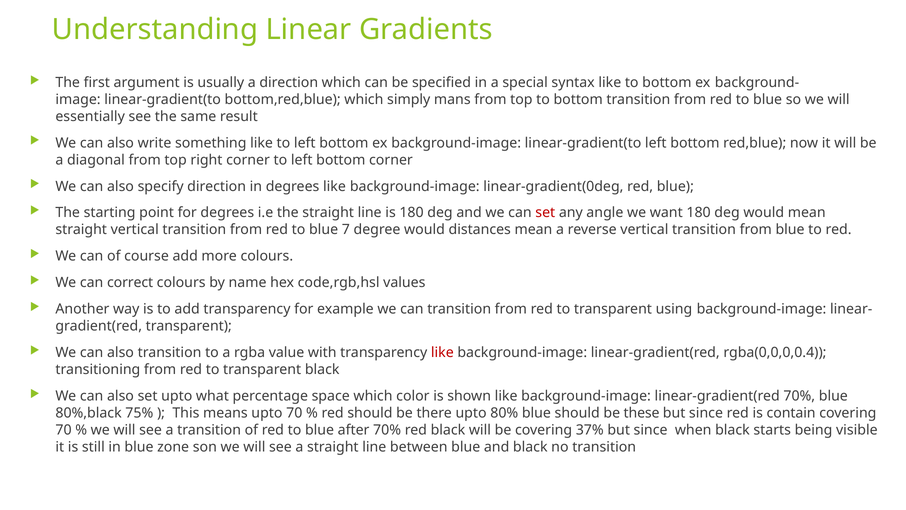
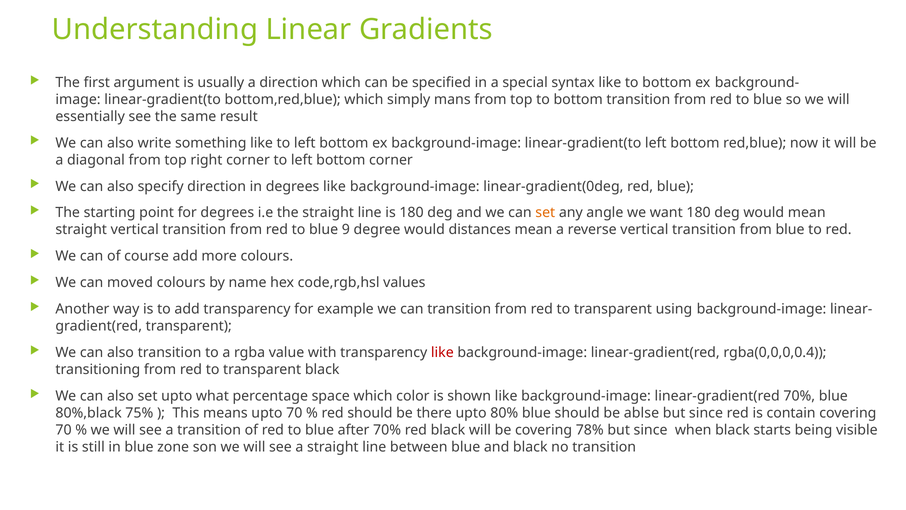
set at (545, 213) colour: red -> orange
7: 7 -> 9
correct: correct -> moved
these: these -> ablse
37%: 37% -> 78%
